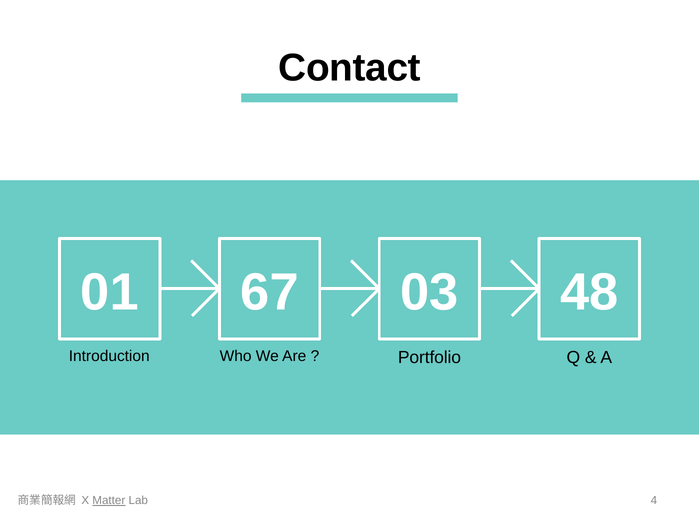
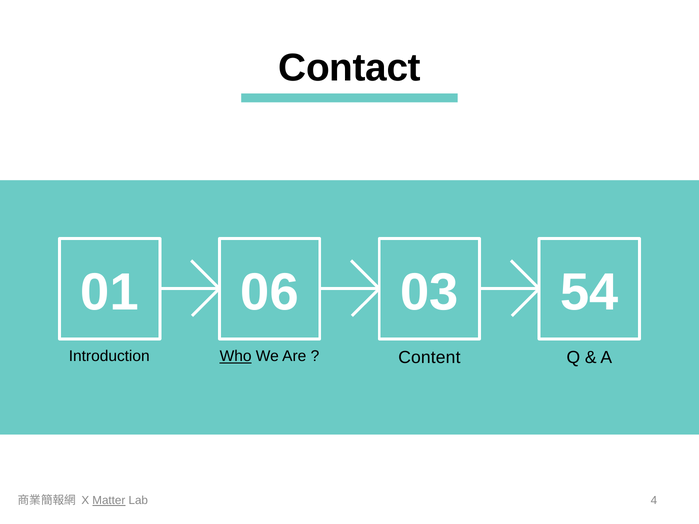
67: 67 -> 06
48: 48 -> 54
Who underline: none -> present
Portfolio: Portfolio -> Content
